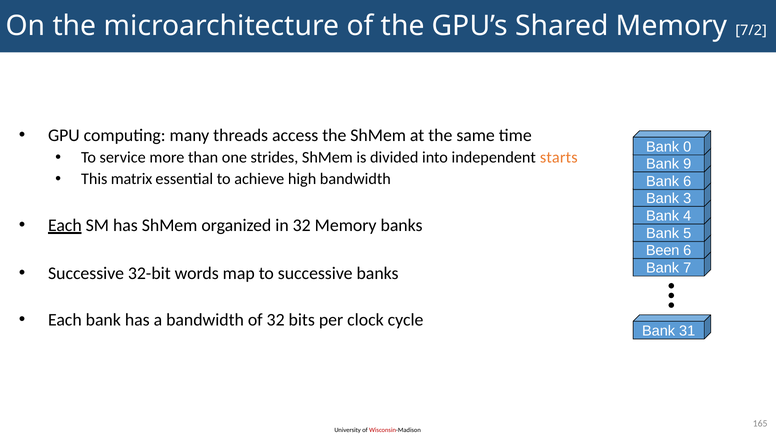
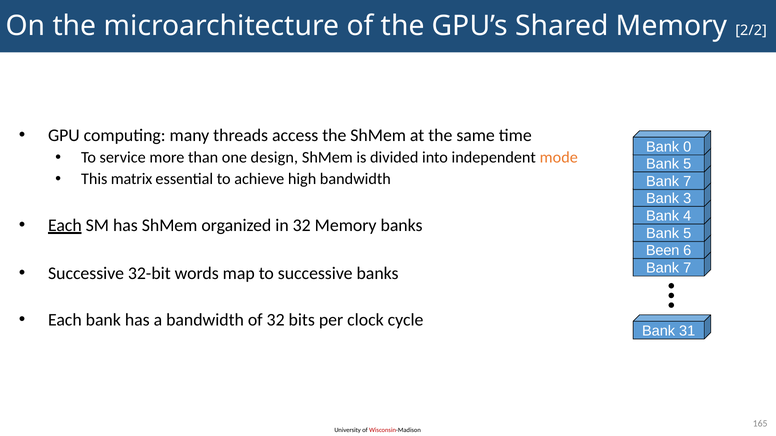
7/2: 7/2 -> 2/2
strides: strides -> design
starts: starts -> mode
9 at (687, 164): 9 -> 5
6 at (687, 182): 6 -> 7
